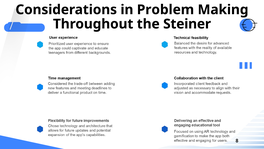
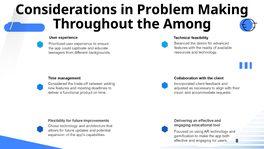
Steiner: Steiner -> Among
